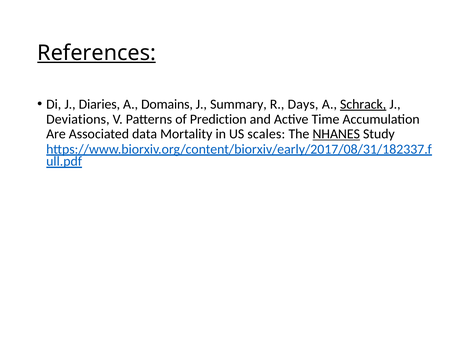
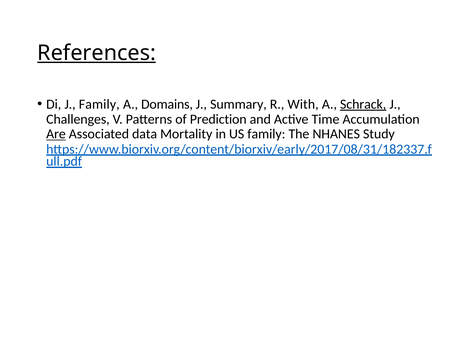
J Diaries: Diaries -> Family
Days: Days -> With
Deviations: Deviations -> Challenges
Are underline: none -> present
US scales: scales -> family
NHANES underline: present -> none
